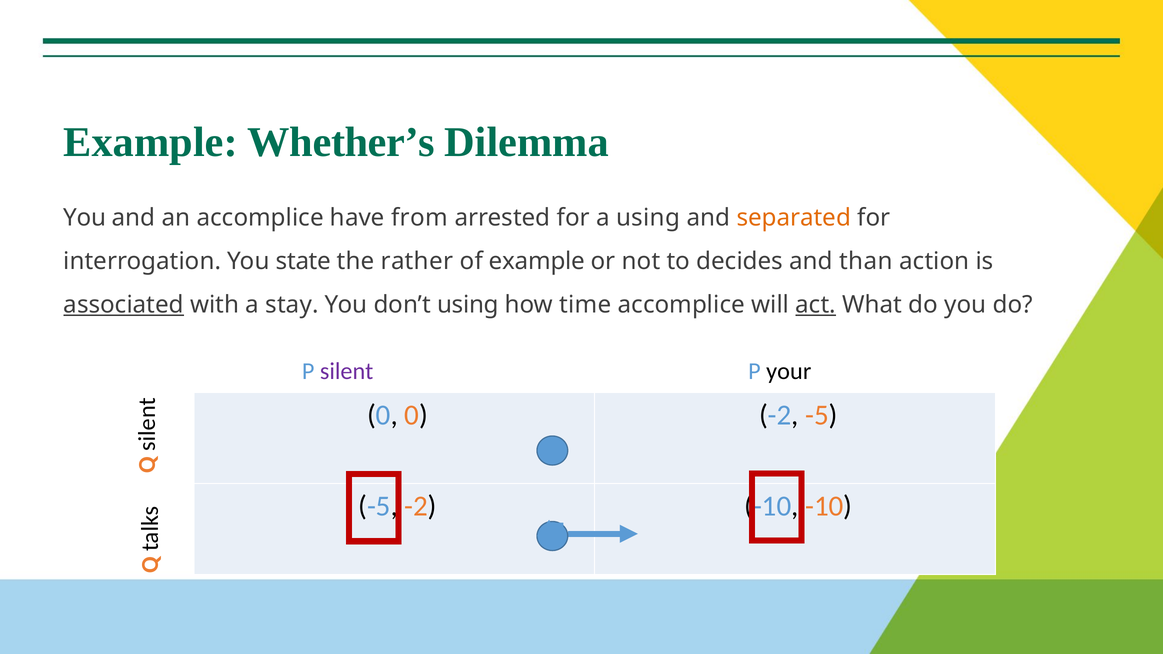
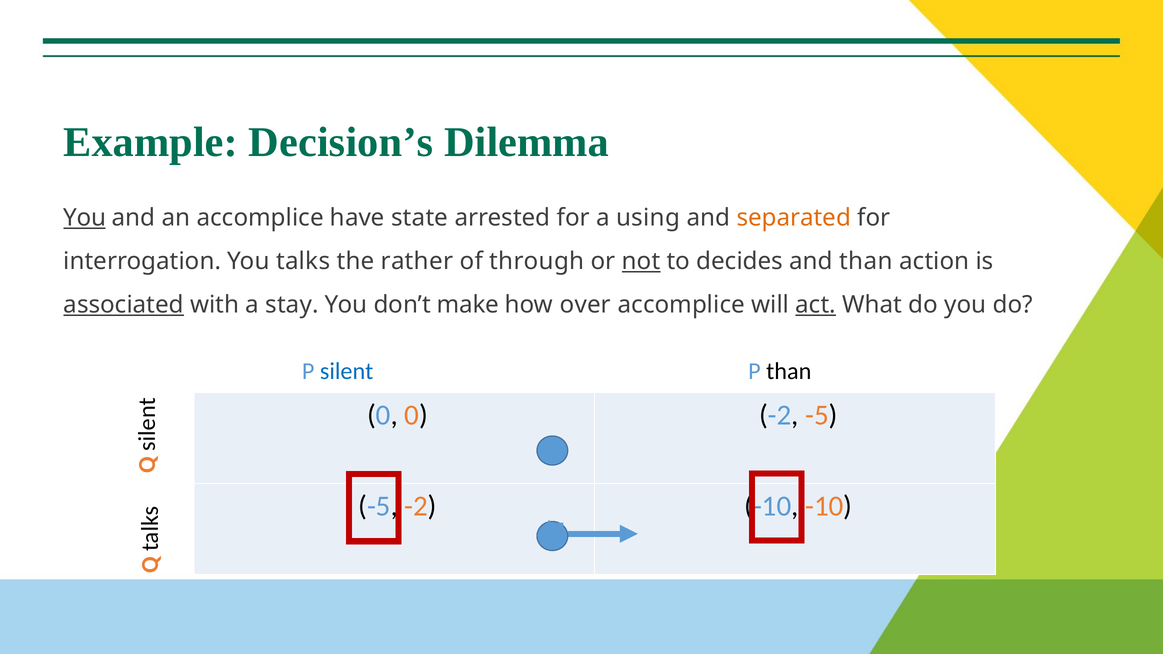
Whether’s: Whether’s -> Decision’s
You at (85, 218) underline: none -> present
from: from -> state
state: state -> talks
of example: example -> through
not underline: none -> present
don’t using: using -> make
time: time -> over
silent colour: purple -> blue
P your: your -> than
